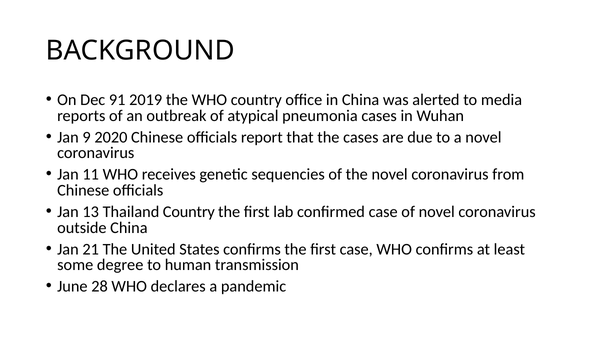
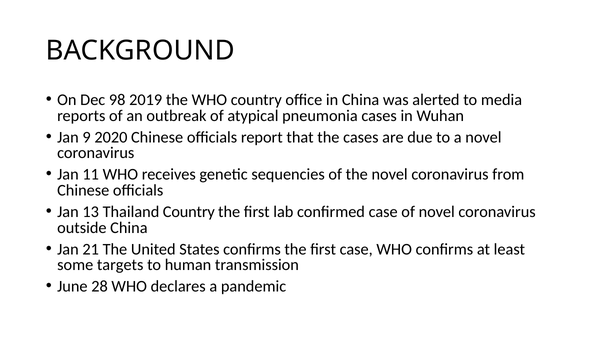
91: 91 -> 98
degree: degree -> targets
